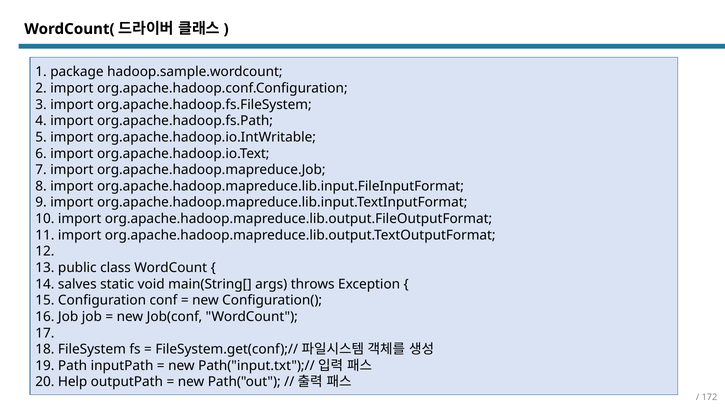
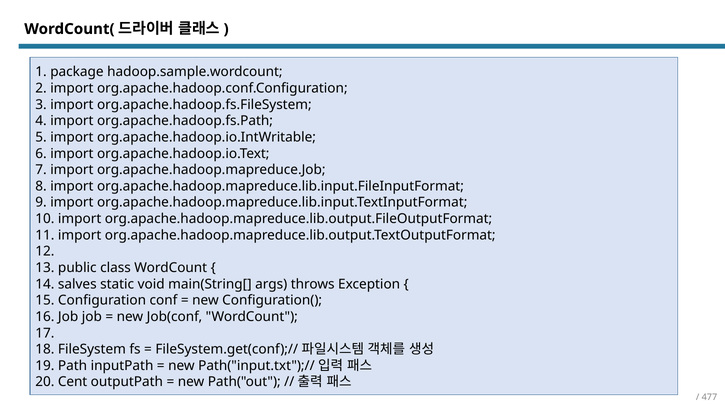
Help: Help -> Cent
172: 172 -> 477
